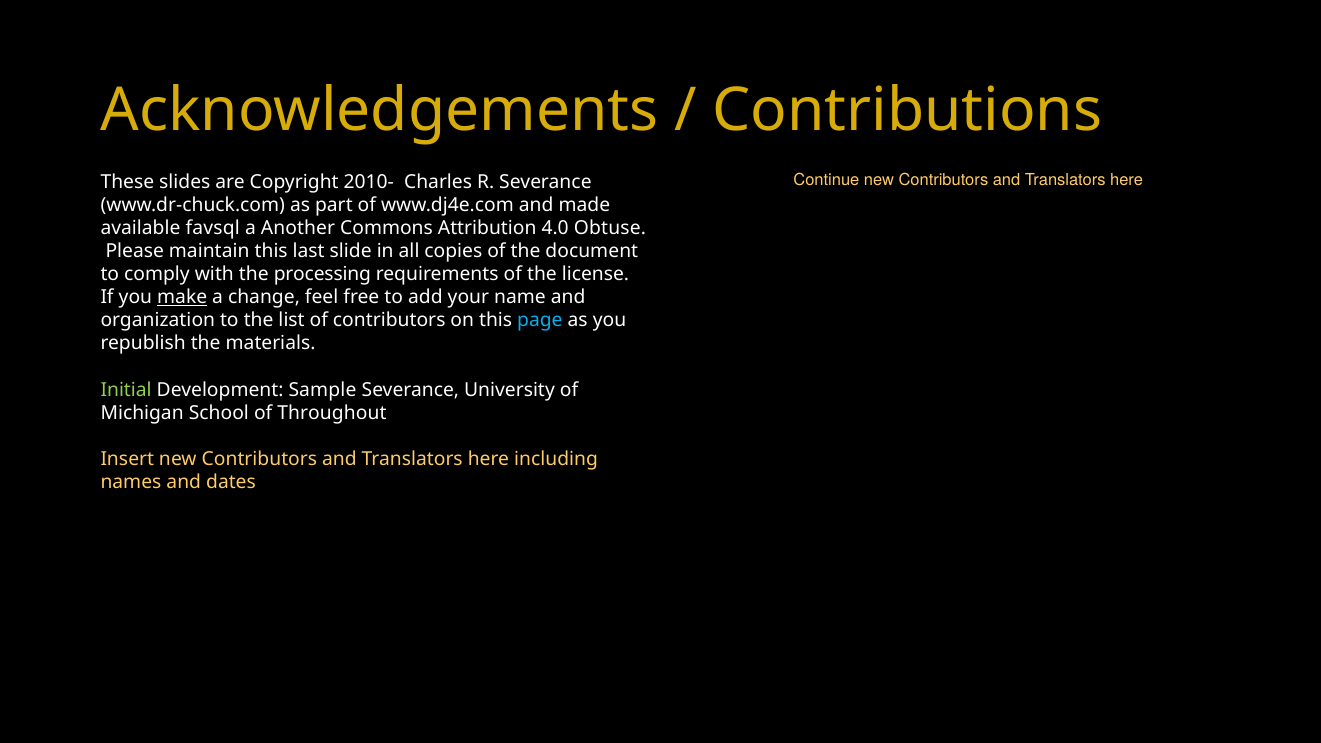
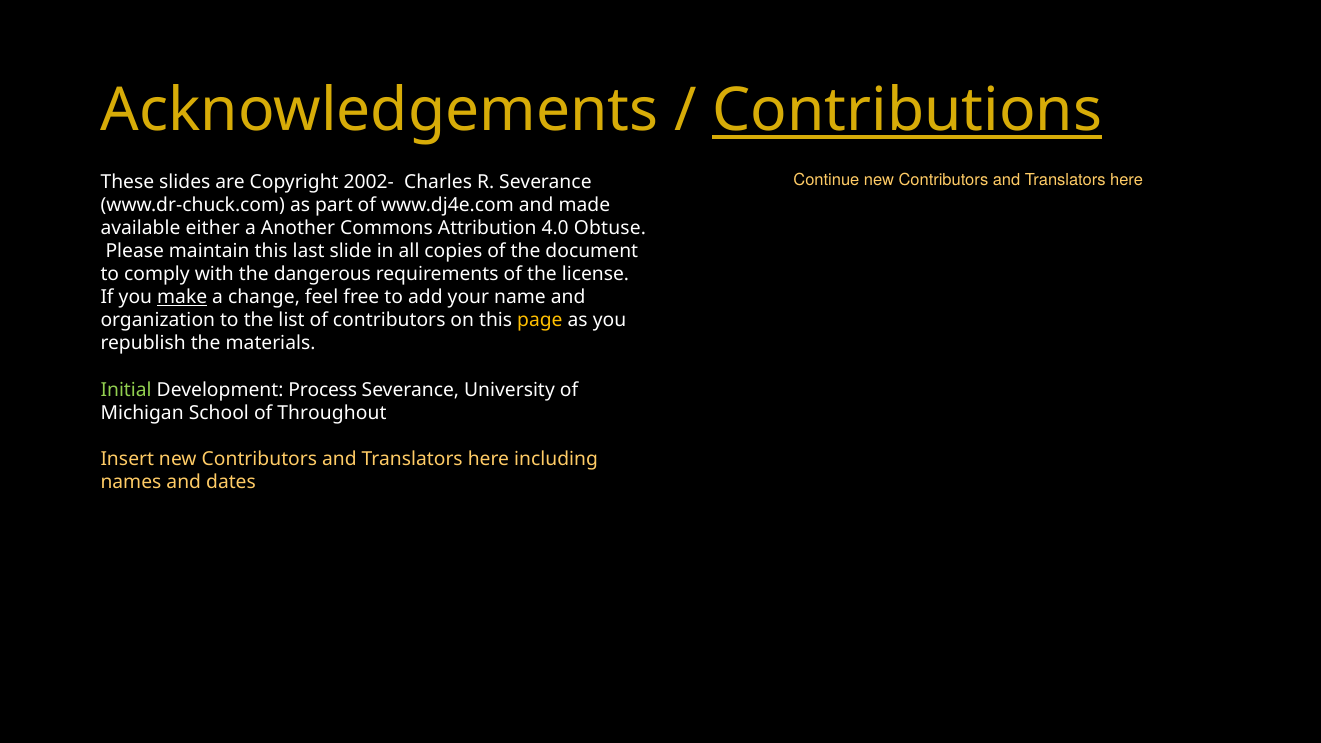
Contributions underline: none -> present
2010-: 2010- -> 2002-
favsql: favsql -> either
processing: processing -> dangerous
page colour: light blue -> yellow
Sample: Sample -> Process
